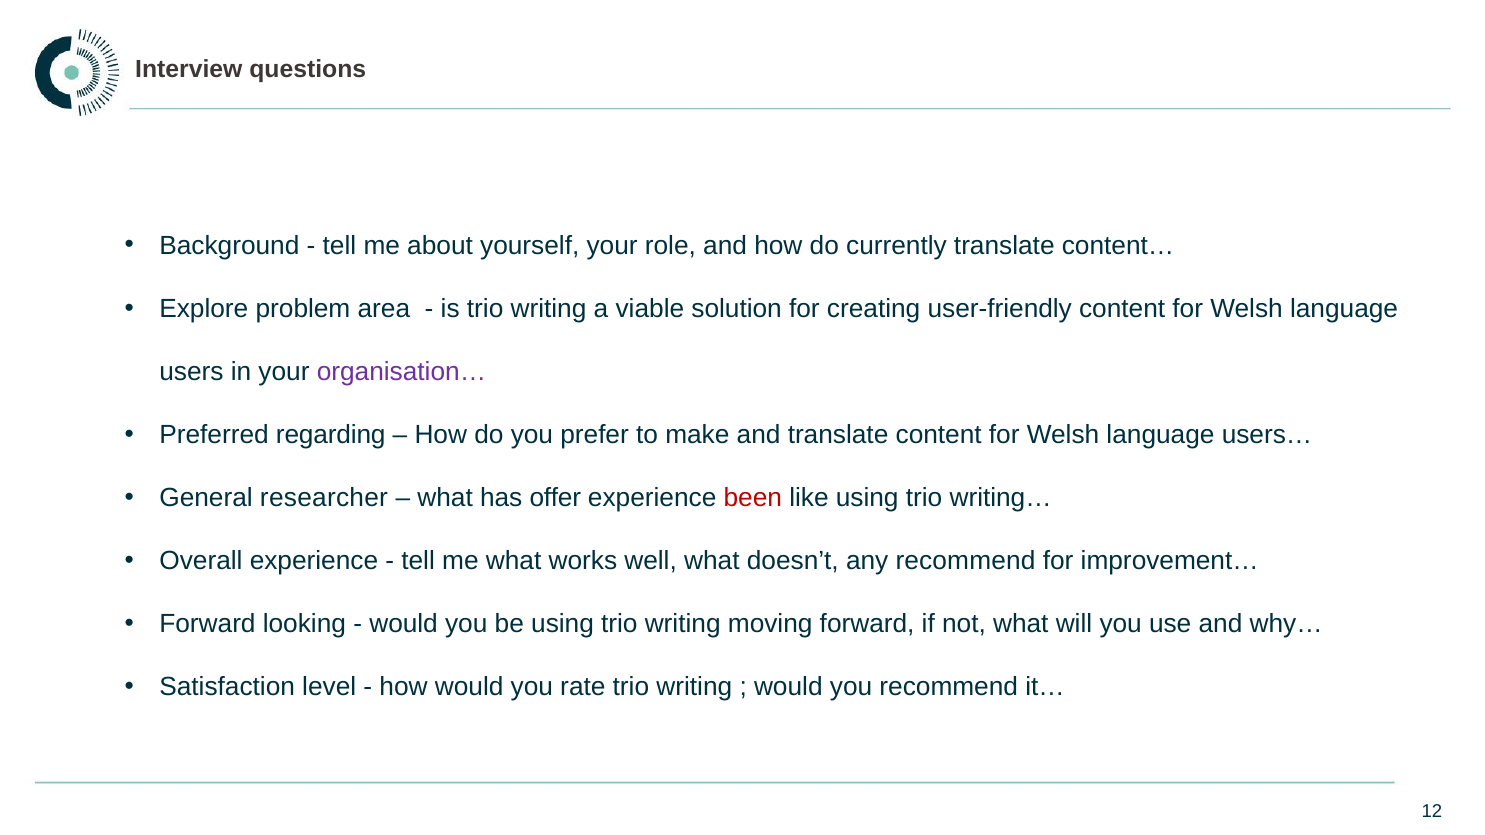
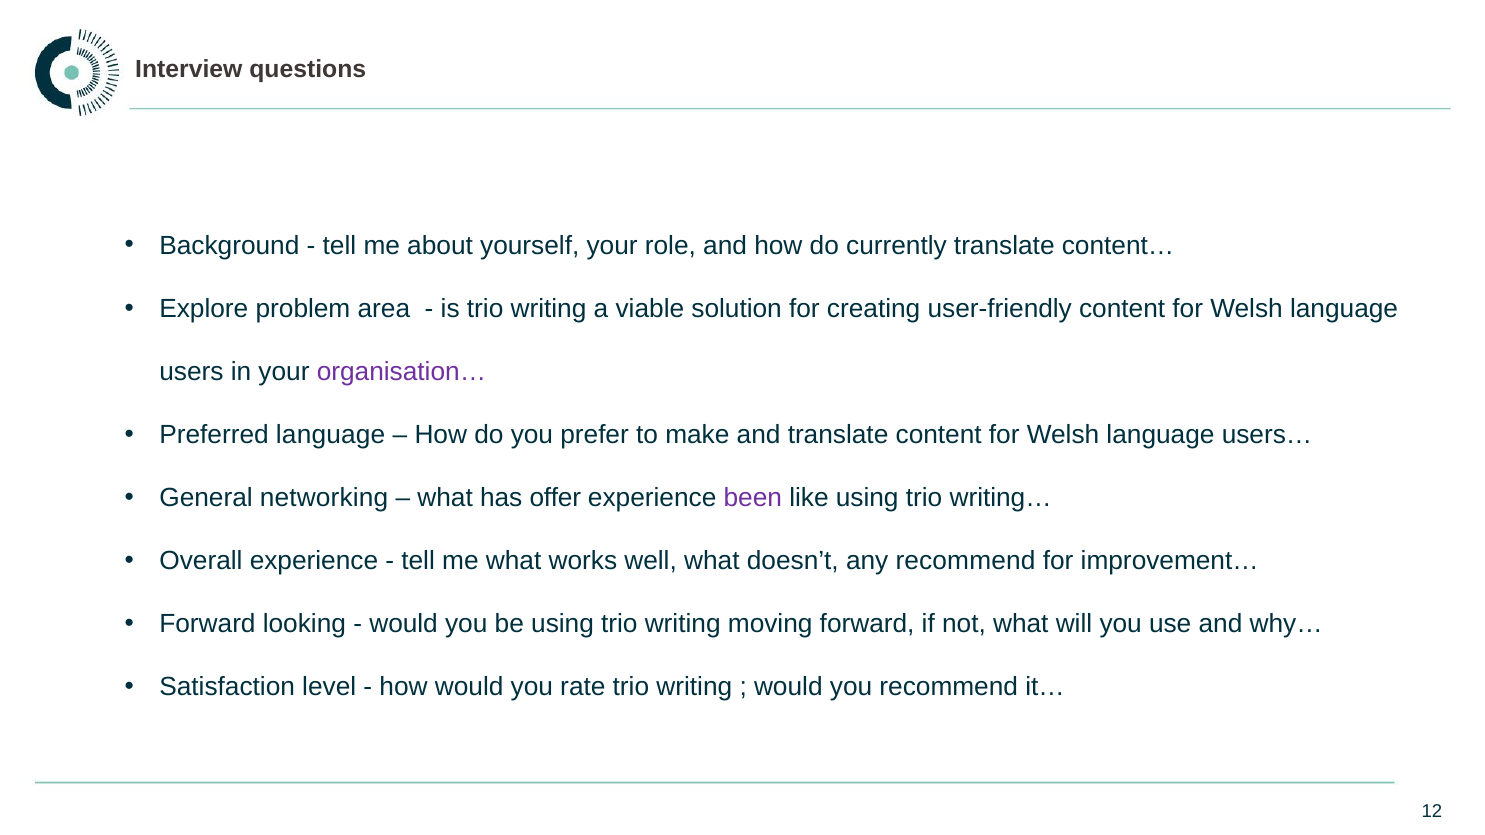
Preferred regarding: regarding -> language
researcher: researcher -> networking
been colour: red -> purple
